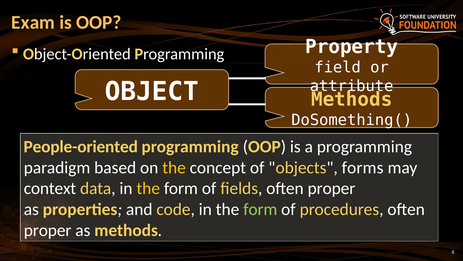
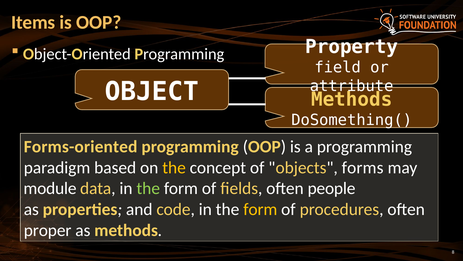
Exam: Exam -> Items
People-oriented: People-oriented -> Forms-oriented
context: context -> module
the at (148, 188) colour: yellow -> light green
fields often proper: proper -> people
form at (260, 209) colour: light green -> yellow
